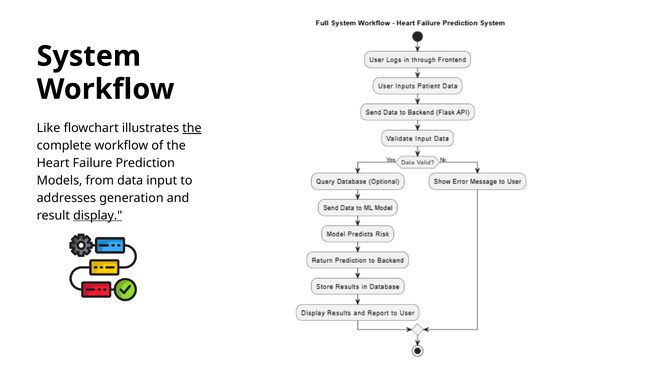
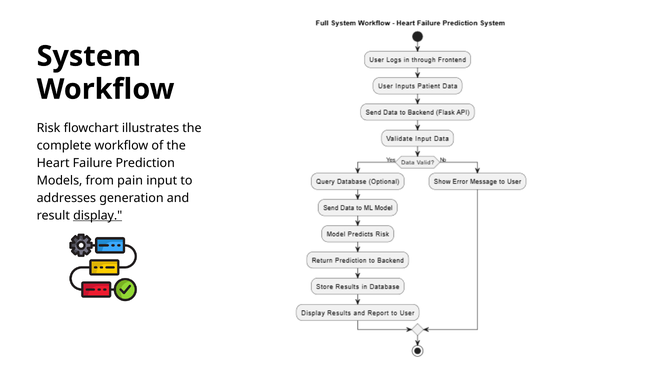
Like: Like -> Risk
the at (192, 128) underline: present -> none
data: data -> pain
